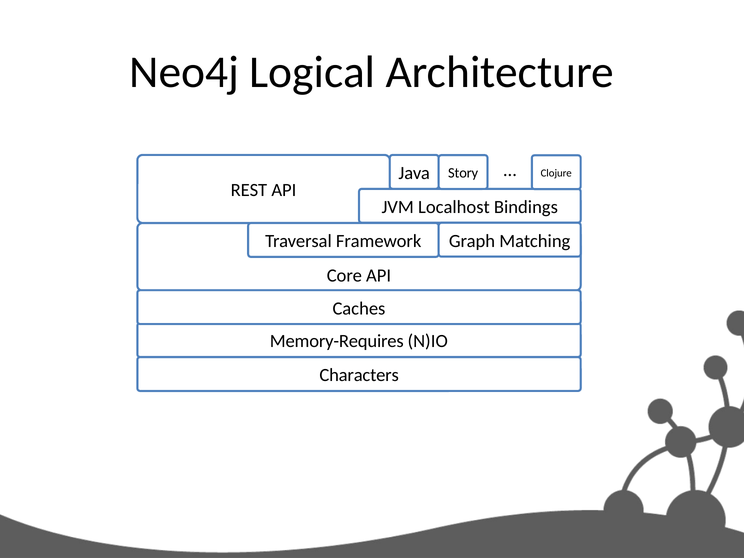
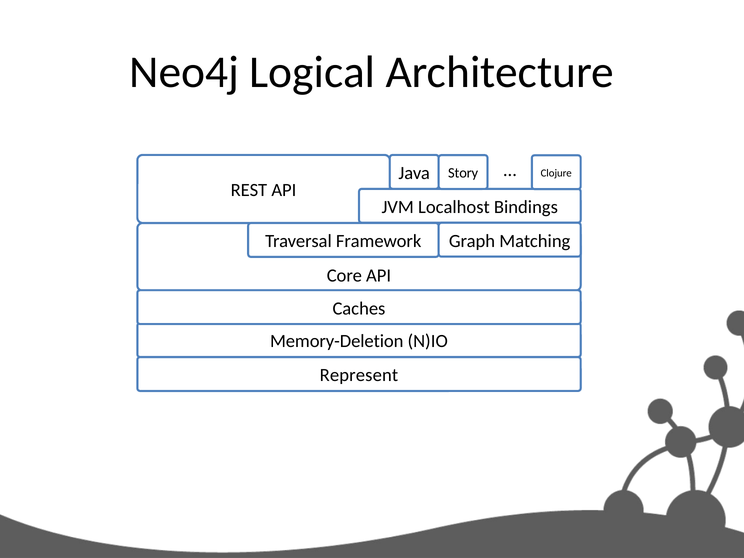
Memory-Requires: Memory-Requires -> Memory-Deletion
Characters: Characters -> Represent
